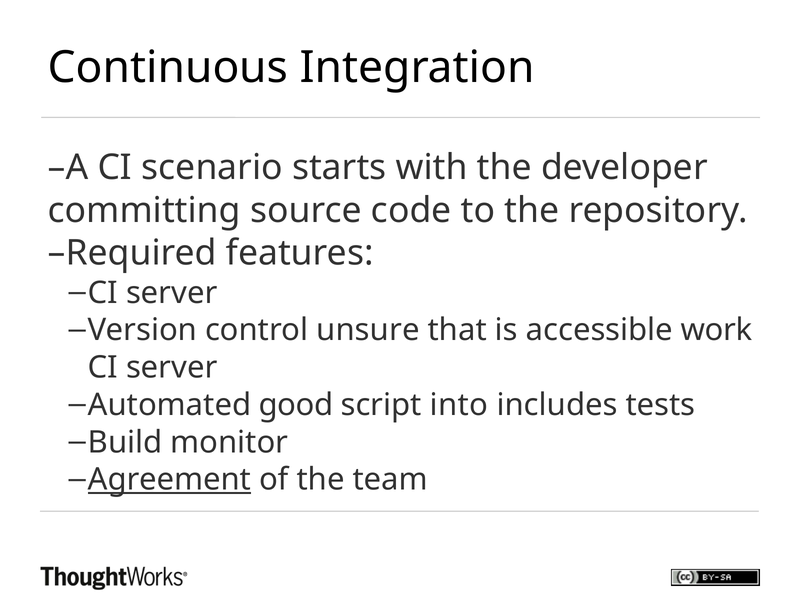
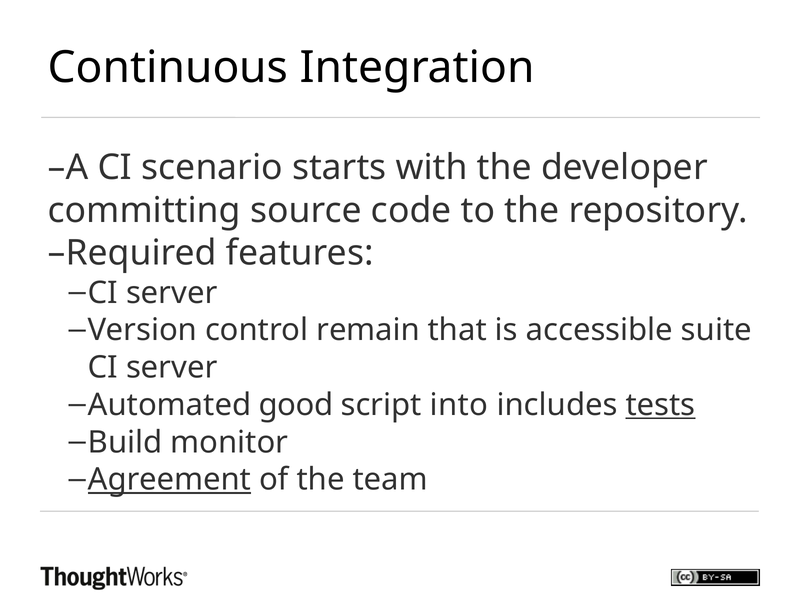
unsure: unsure -> remain
work: work -> suite
tests underline: none -> present
